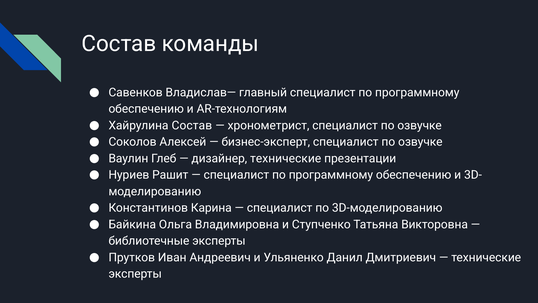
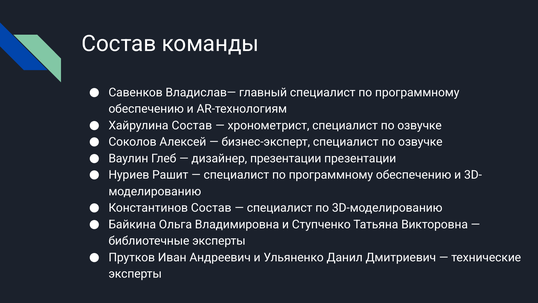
дизайнер технические: технические -> презентации
Константинов Карина: Карина -> Состав
